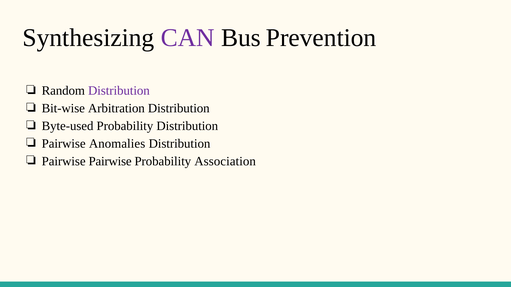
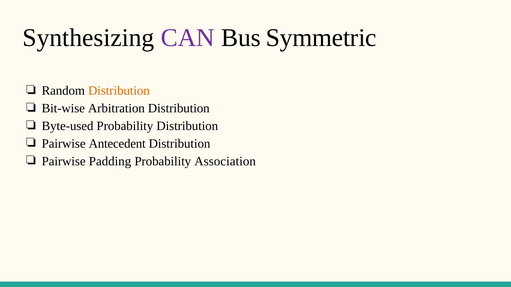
Prevention: Prevention -> Symmetric
Distribution at (119, 91) colour: purple -> orange
Anomalies: Anomalies -> Antecedent
Pairwise Pairwise: Pairwise -> Padding
